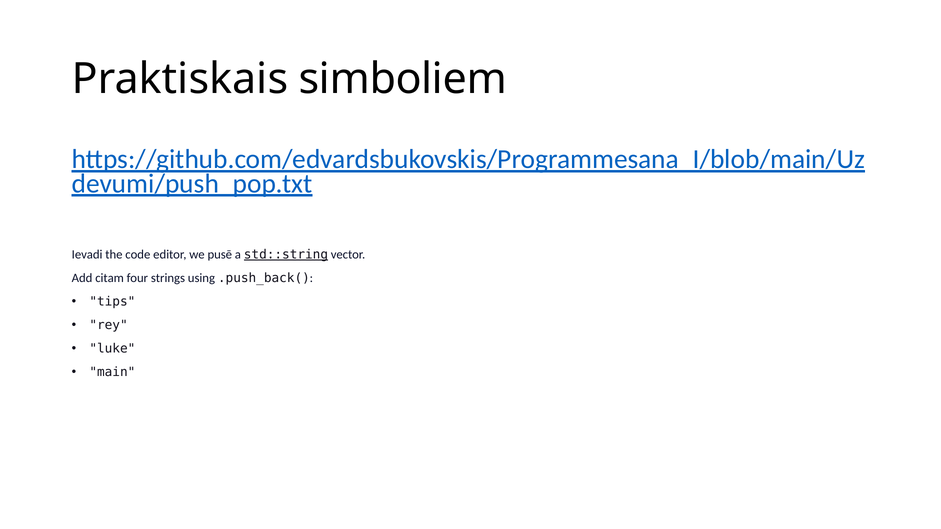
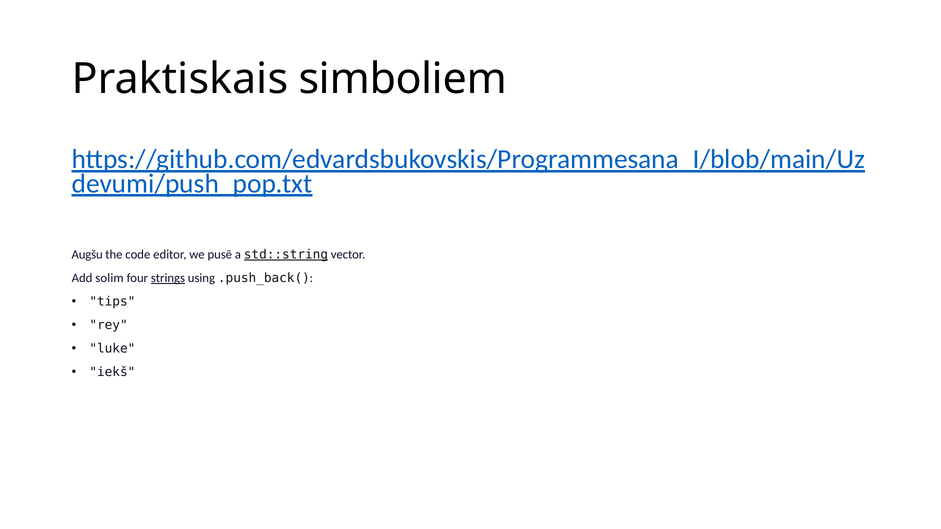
Ievadi: Ievadi -> Augšu
citam: citam -> solim
strings underline: none -> present
main: main -> iekš
